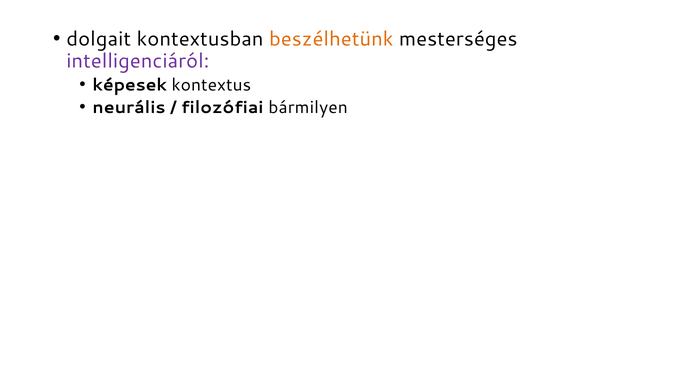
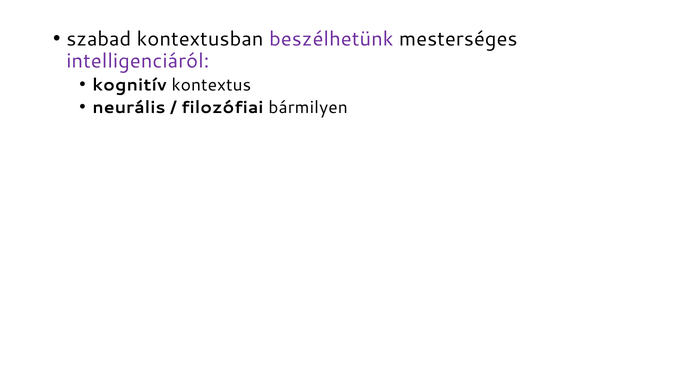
dolgait: dolgait -> szabad
beszélhetünk colour: orange -> purple
képesek: képesek -> kognitív
